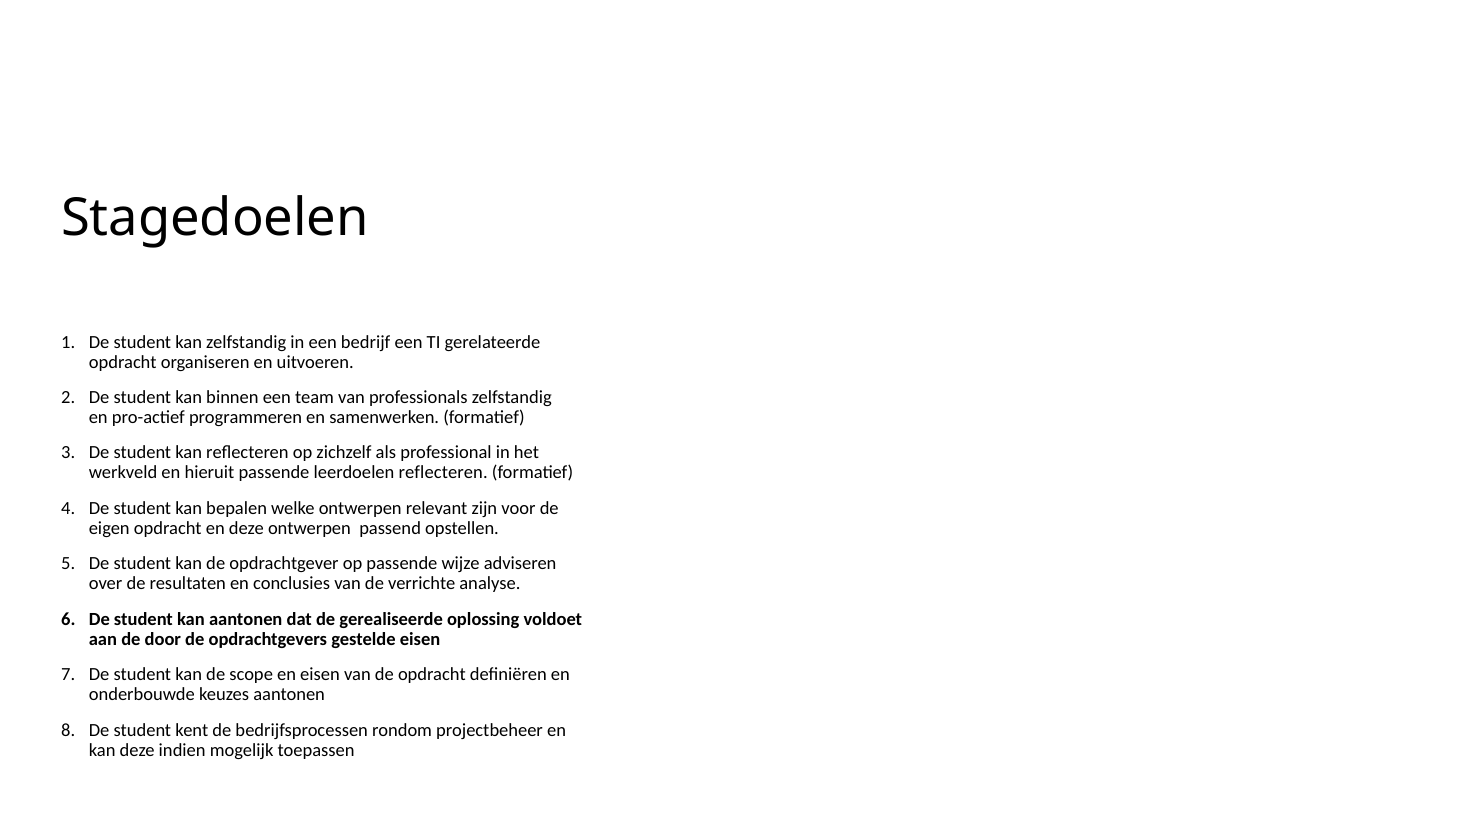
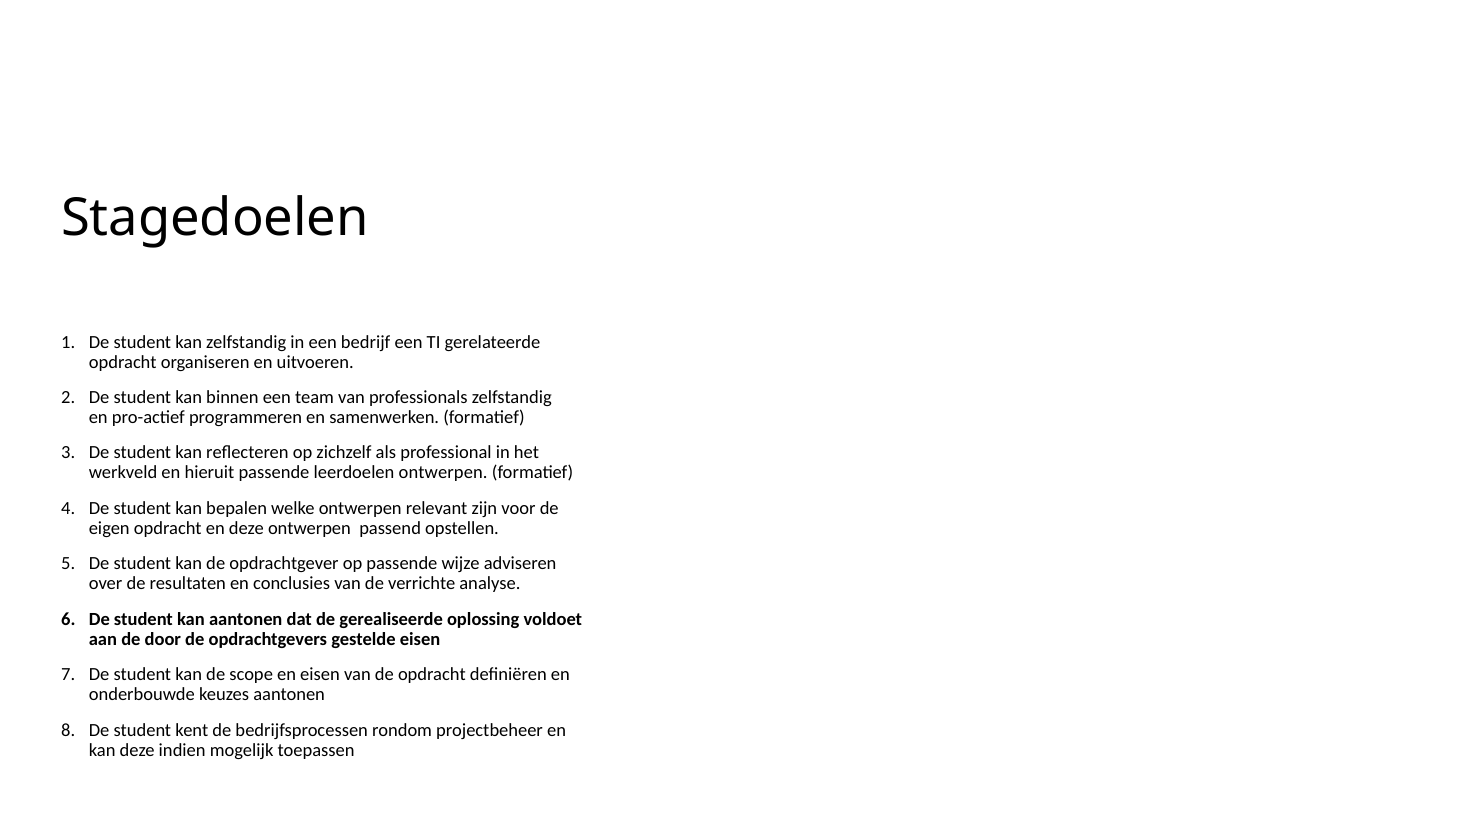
leerdoelen reflecteren: reflecteren -> ontwerpen
